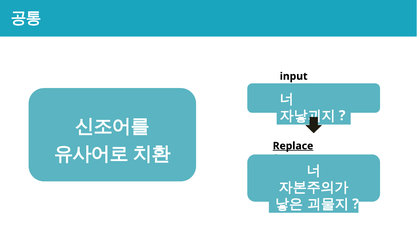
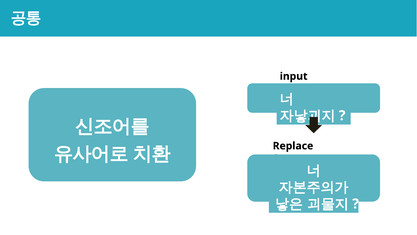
Replace underline: present -> none
